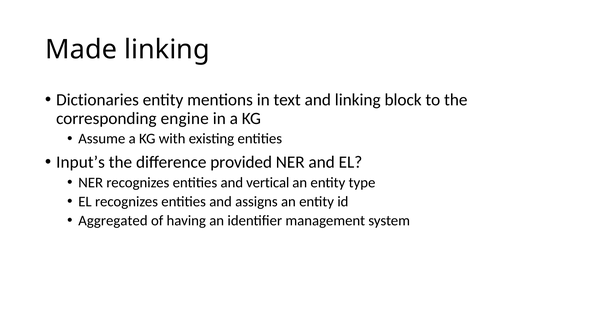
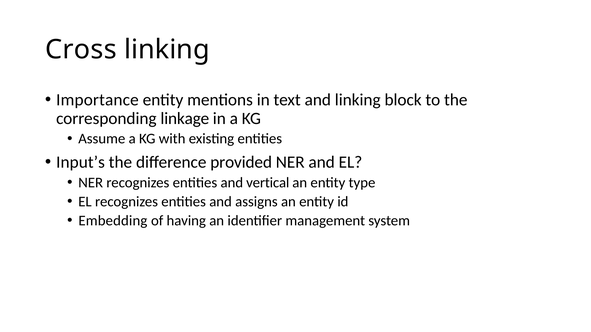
Made: Made -> Cross
Dictionaries: Dictionaries -> Importance
engine: engine -> linkage
Aggregated: Aggregated -> Embedding
